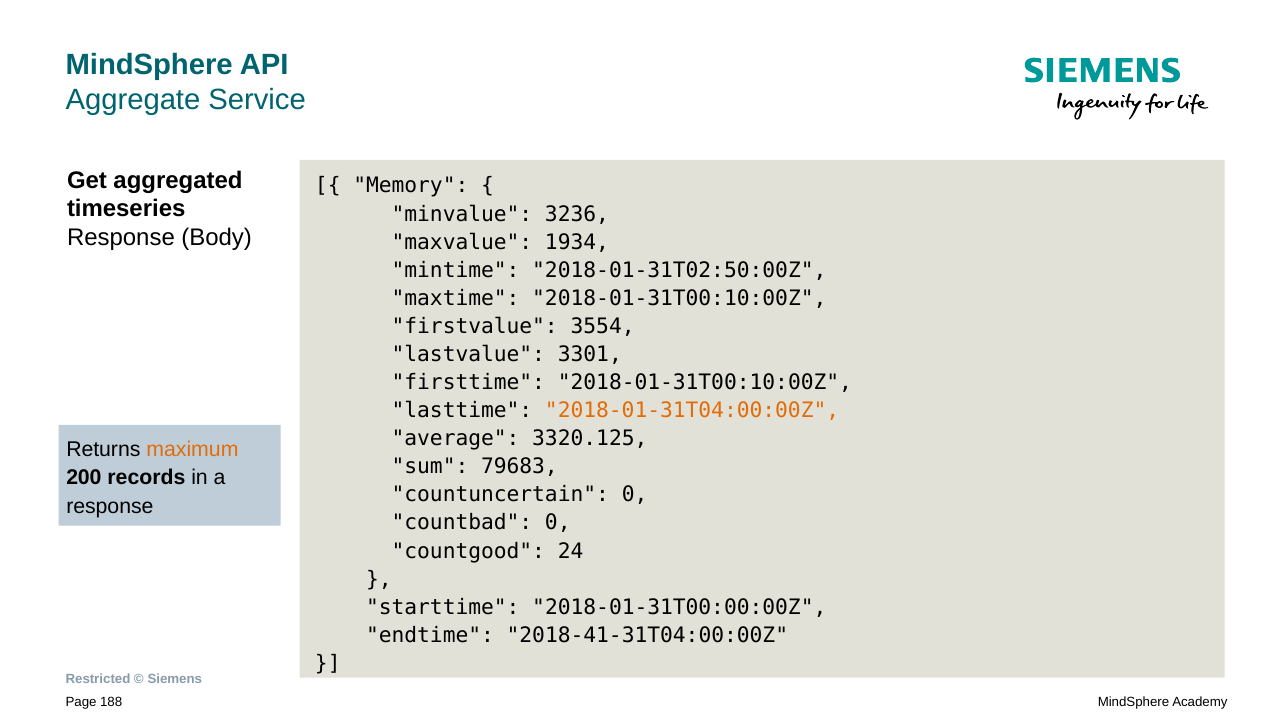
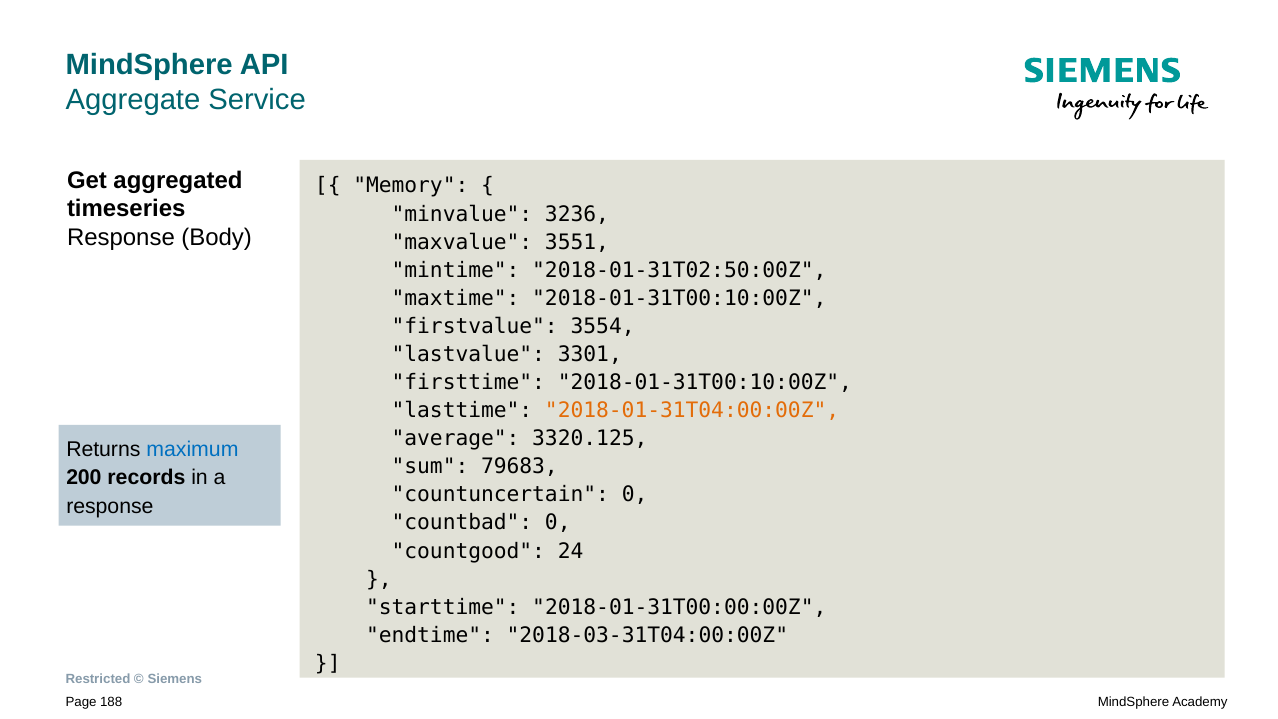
1934: 1934 -> 3551
maximum colour: orange -> blue
2018-41-31T04:00:00Z: 2018-41-31T04:00:00Z -> 2018-03-31T04:00:00Z
